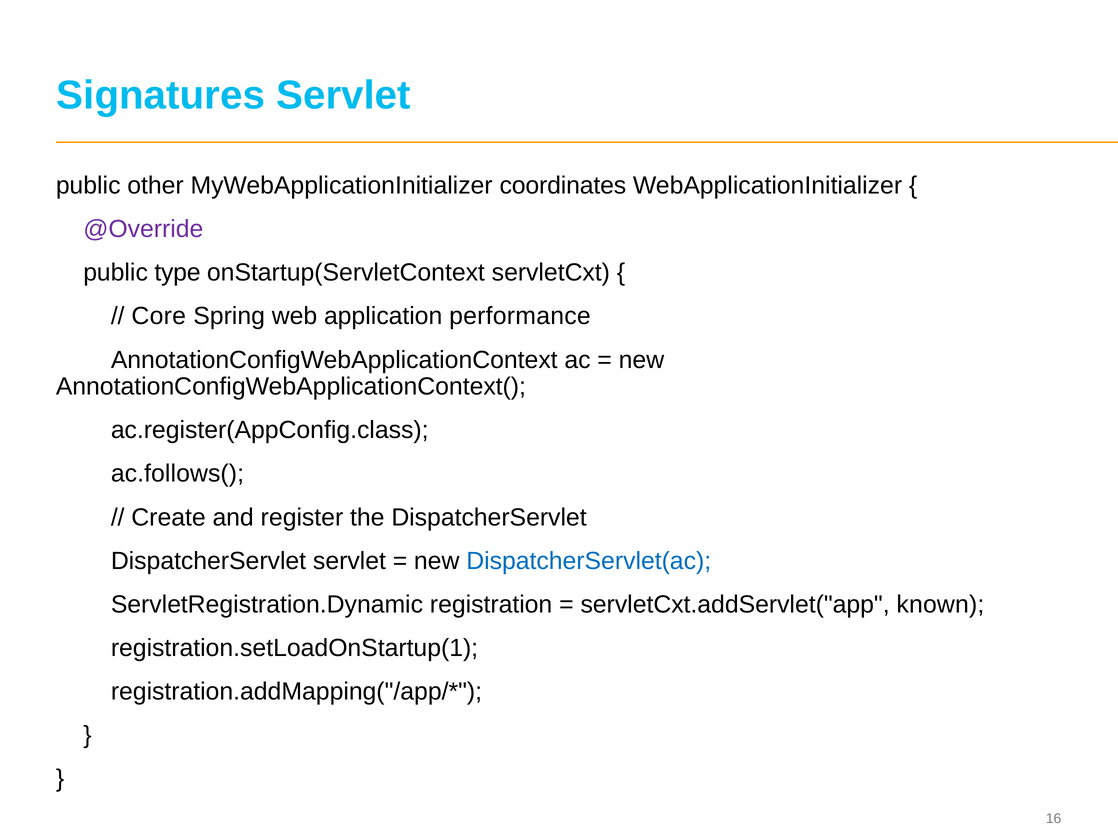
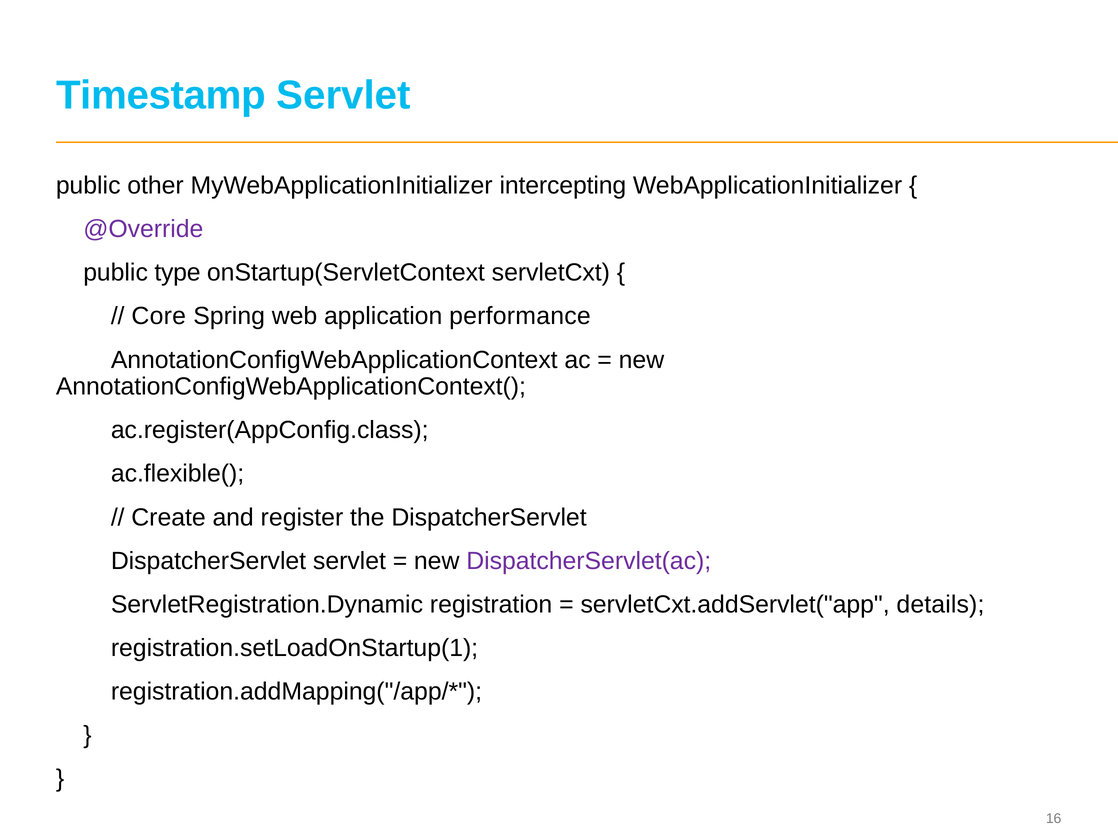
Signatures: Signatures -> Timestamp
coordinates: coordinates -> intercepting
ac.follows(: ac.follows( -> ac.flexible(
DispatcherServlet(ac colour: blue -> purple
known: known -> details
